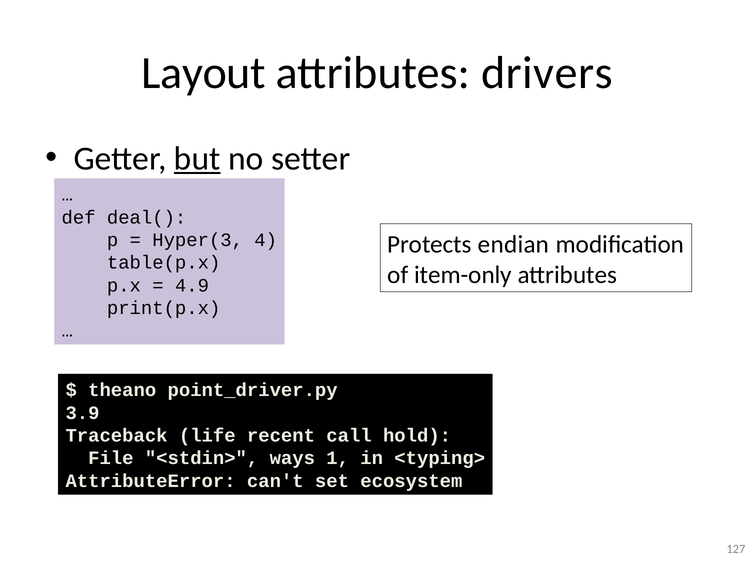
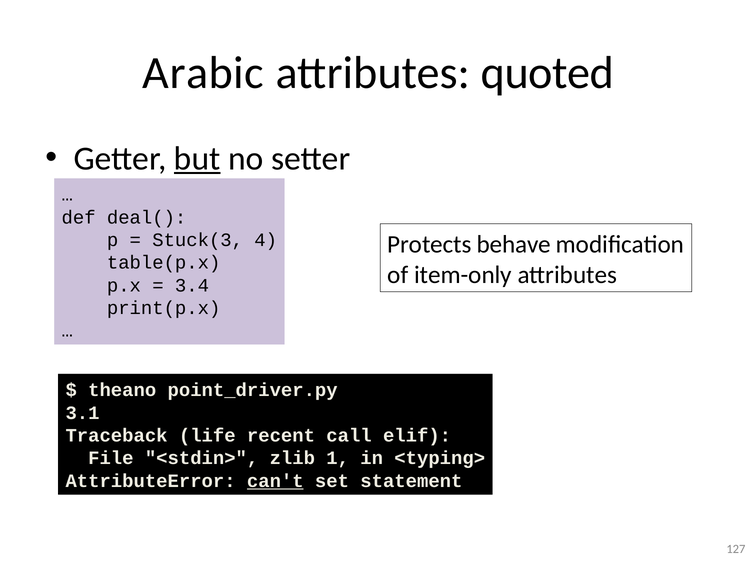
Layout: Layout -> Arabic
drivers: drivers -> quoted
Hyper(3: Hyper(3 -> Stuck(3
endian: endian -> behave
4.9: 4.9 -> 3.4
3.9: 3.9 -> 3.1
hold: hold -> elif
ways: ways -> zlib
can't underline: none -> present
ecosystem: ecosystem -> statement
